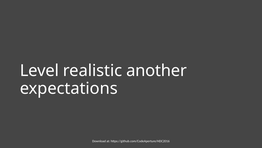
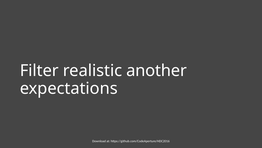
Level: Level -> Filter
